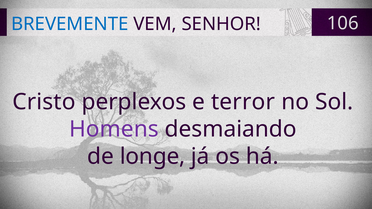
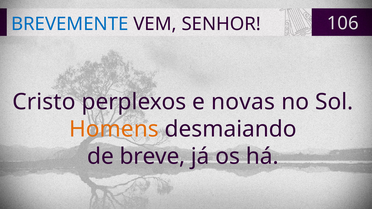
terror: terror -> novas
Homens colour: purple -> orange
longe: longe -> breve
